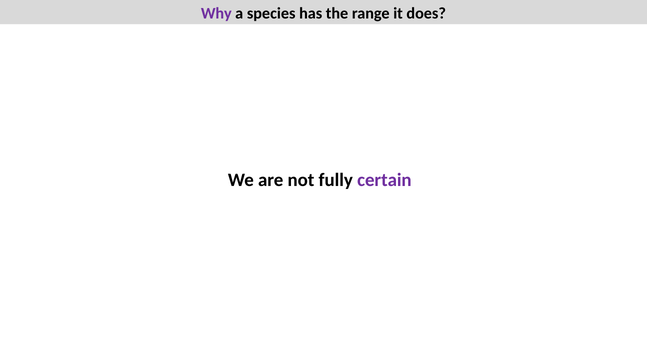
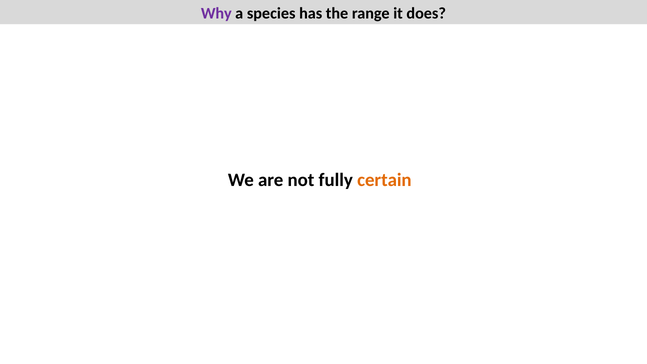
certain colour: purple -> orange
